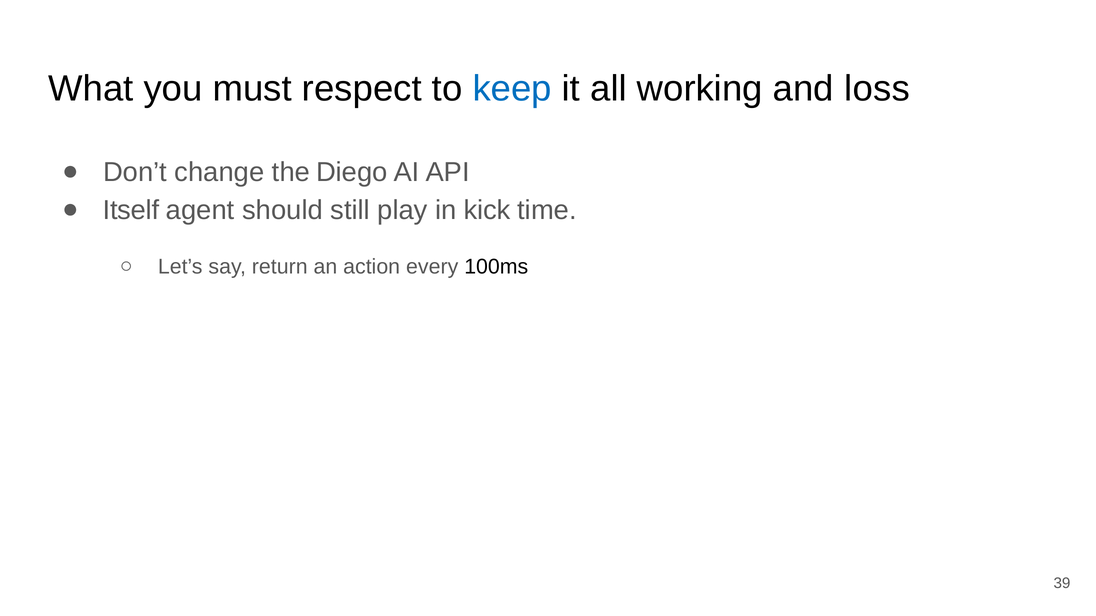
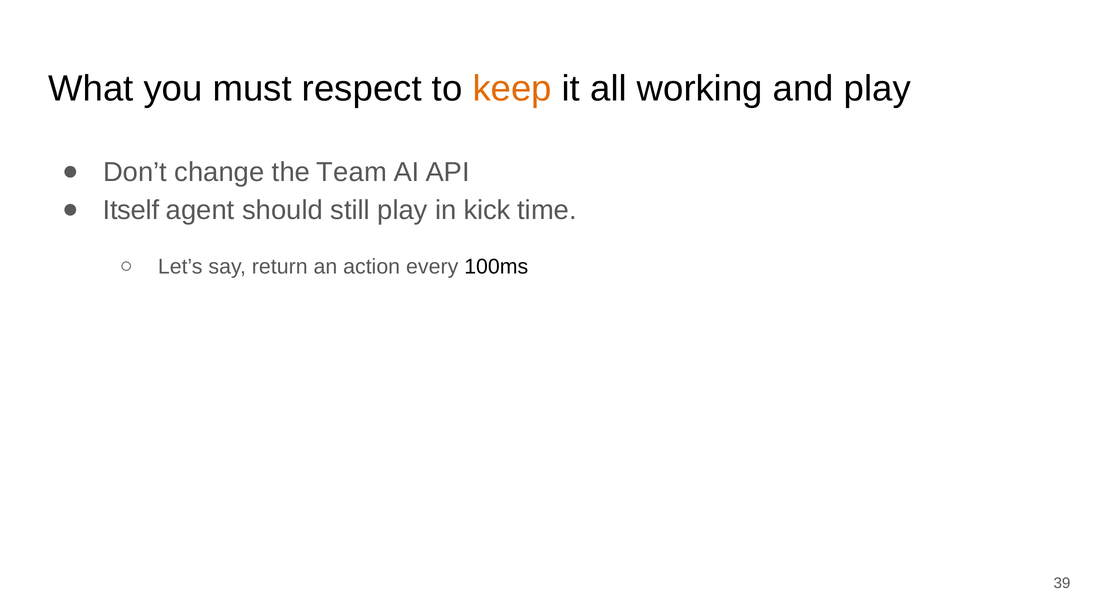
keep colour: blue -> orange
and loss: loss -> play
Diego: Diego -> Team
